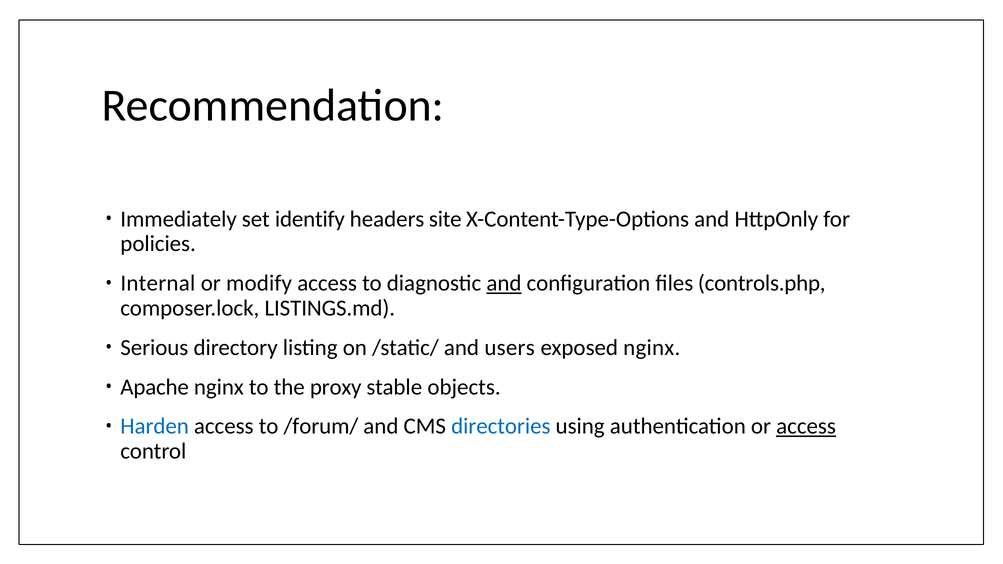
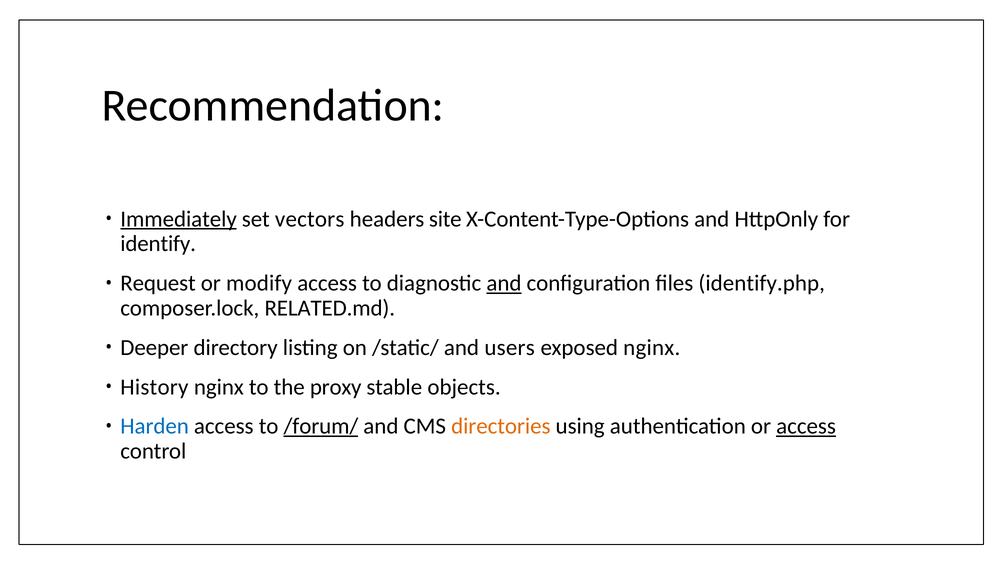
Immediately underline: none -> present
identify: identify -> vectors
policies: policies -> identify
Internal: Internal -> Request
controls.php: controls.php -> identify.php
LISTINGS.md: LISTINGS.md -> RELATED.md
Serious: Serious -> Deeper
Apache: Apache -> History
/forum/ underline: none -> present
directories colour: blue -> orange
